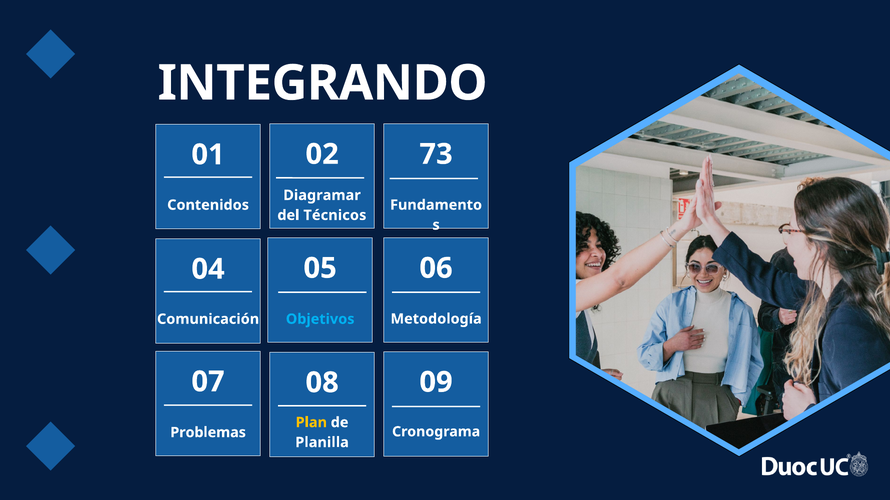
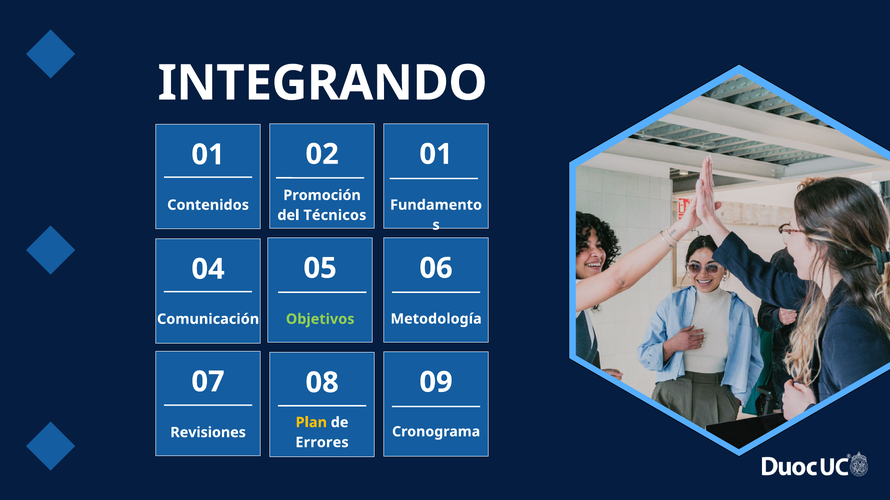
01 73: 73 -> 01
Diagramar: Diagramar -> Promoción
Objetivos colour: light blue -> light green
Problemas: Problemas -> Revisiones
Planilla: Planilla -> Errores
